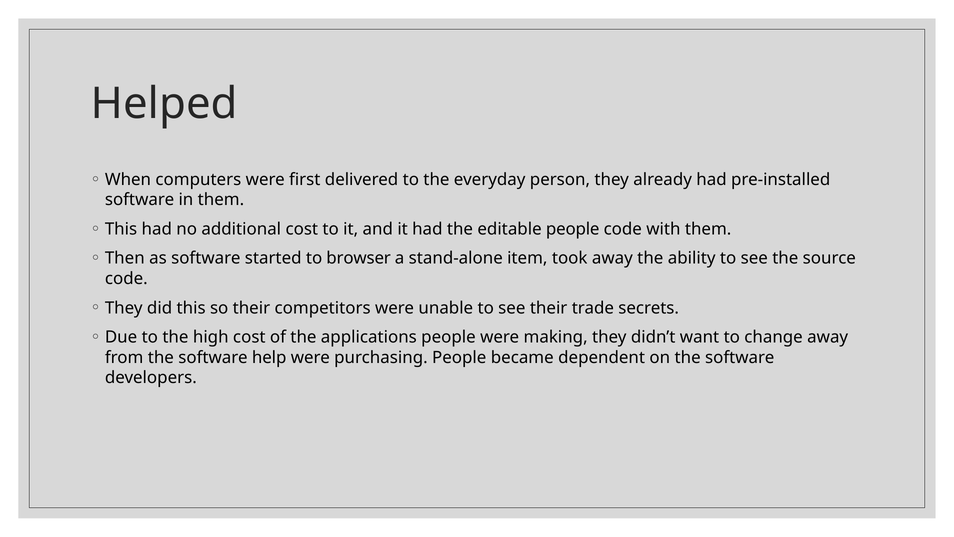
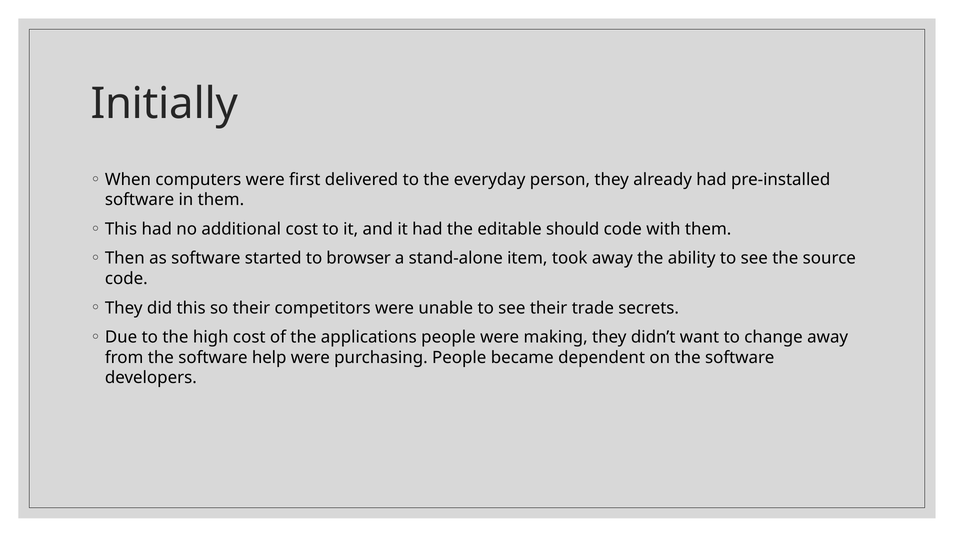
Helped: Helped -> Initially
editable people: people -> should
